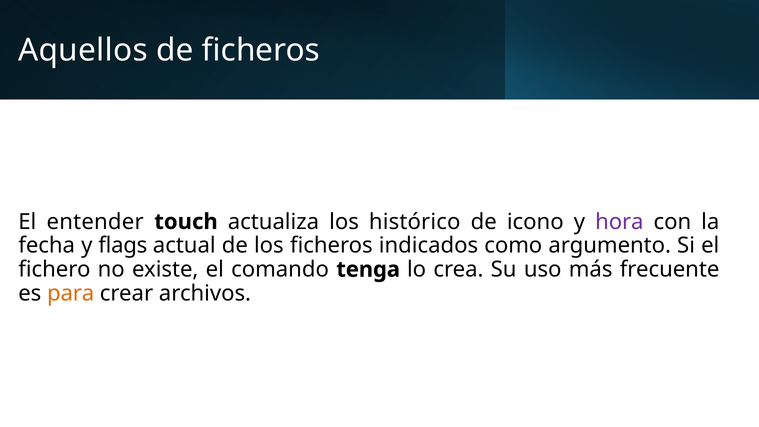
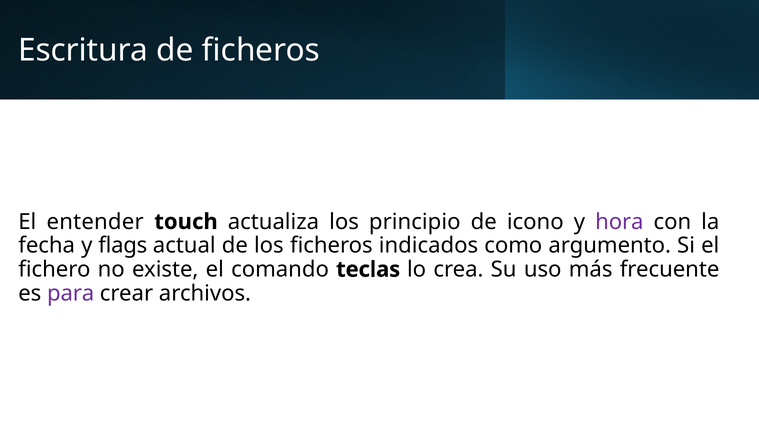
Aquellos: Aquellos -> Escritura
histórico: histórico -> principio
tenga: tenga -> teclas
para colour: orange -> purple
